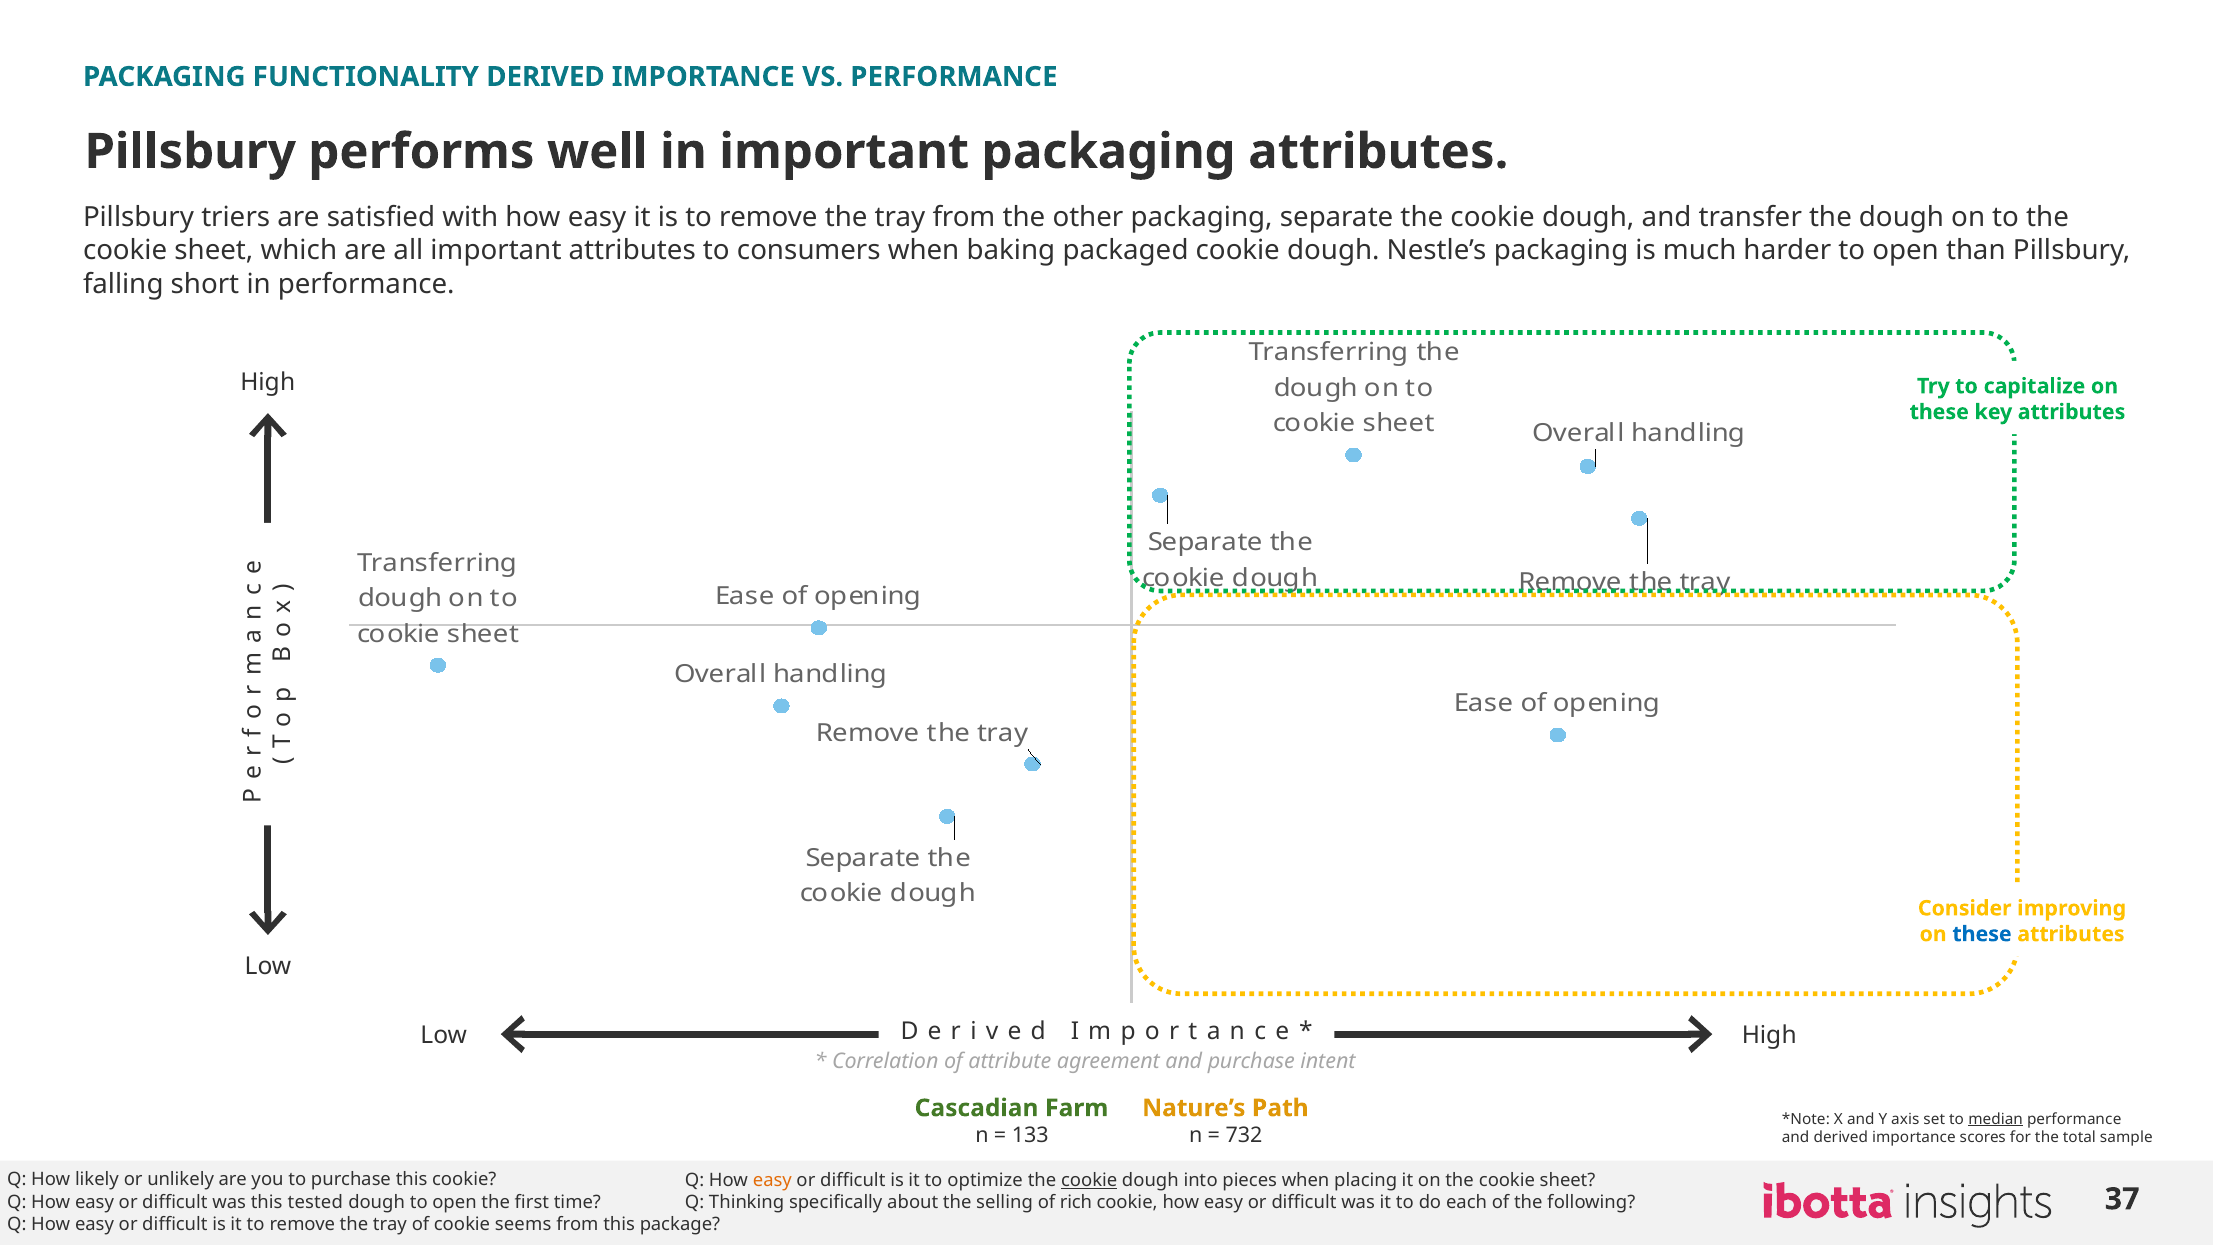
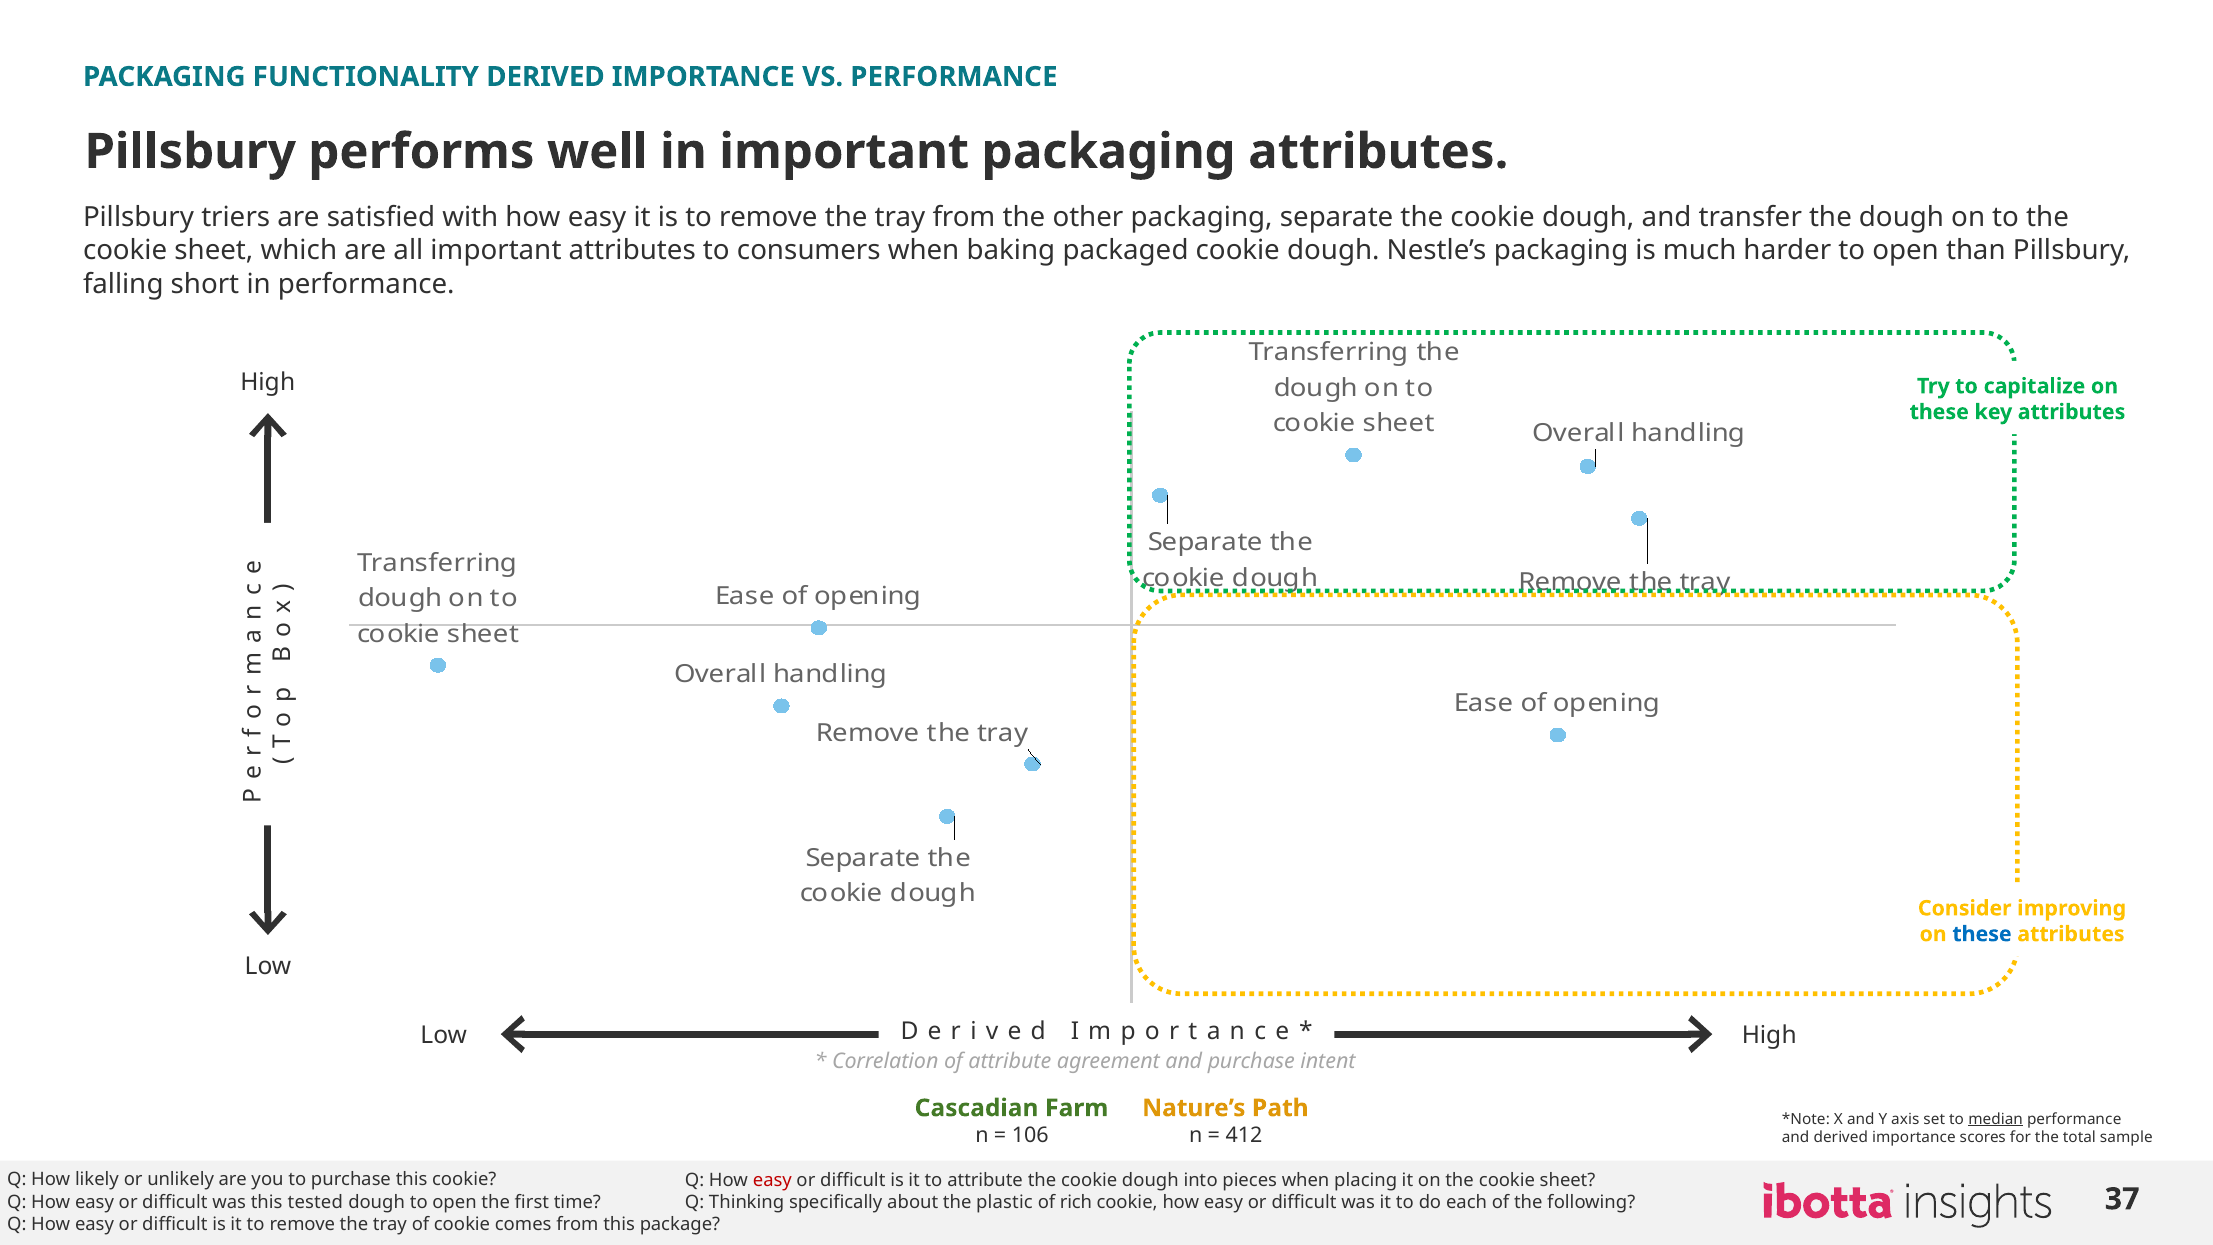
133: 133 -> 106
732: 732 -> 412
easy at (772, 1180) colour: orange -> red
to optimize: optimize -> attribute
cookie at (1089, 1180) underline: present -> none
selling: selling -> plastic
seems: seems -> comes
